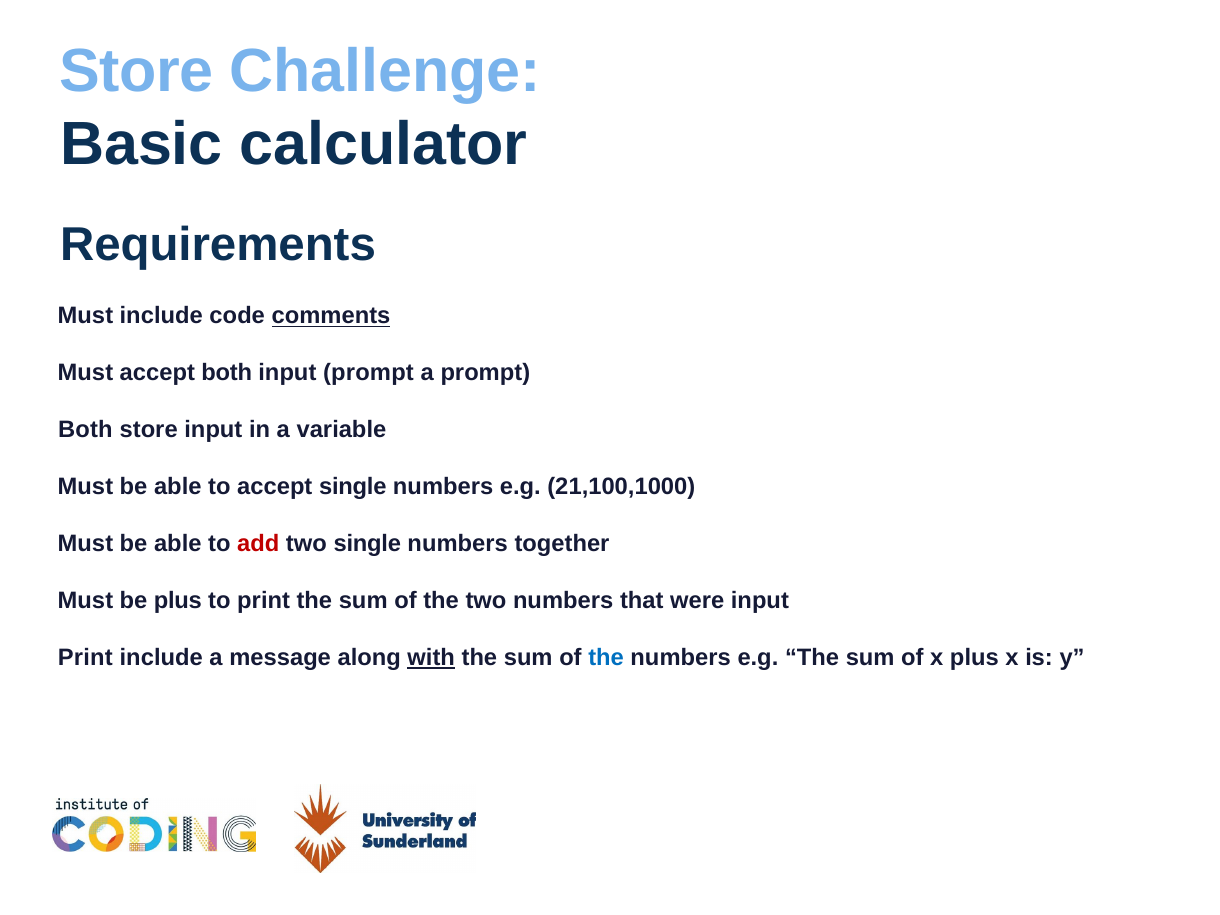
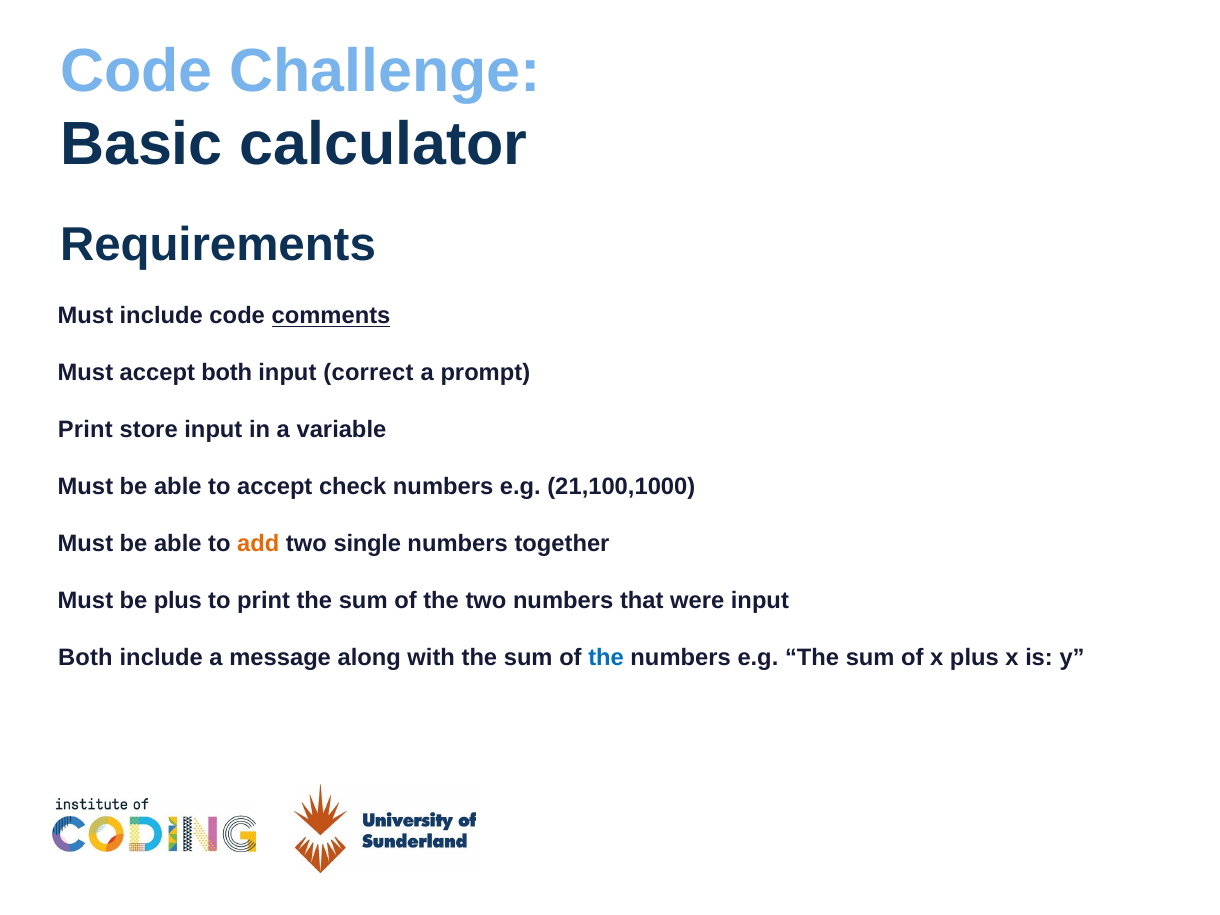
Store at (137, 71): Store -> Code
input prompt: prompt -> correct
Both at (85, 430): Both -> Print
accept single: single -> check
add colour: red -> orange
Print at (85, 658): Print -> Both
with underline: present -> none
